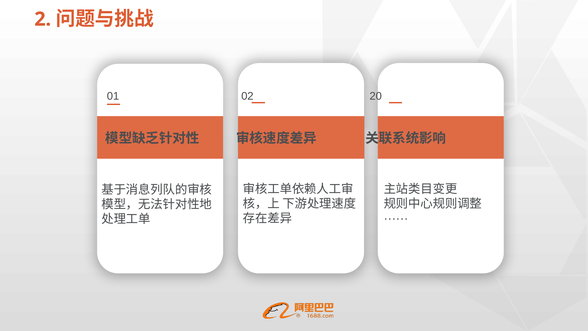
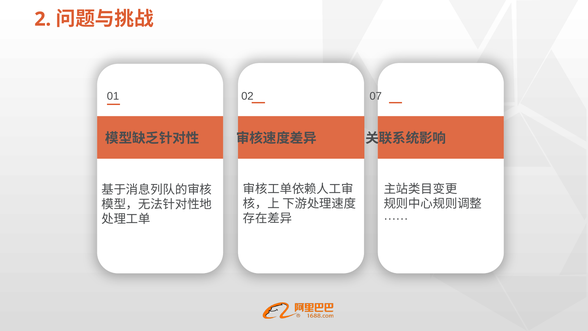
20: 20 -> 07
